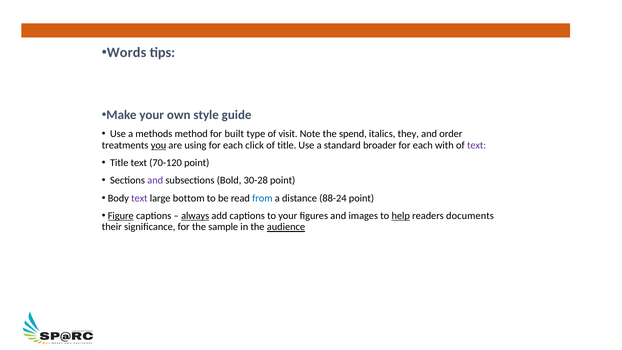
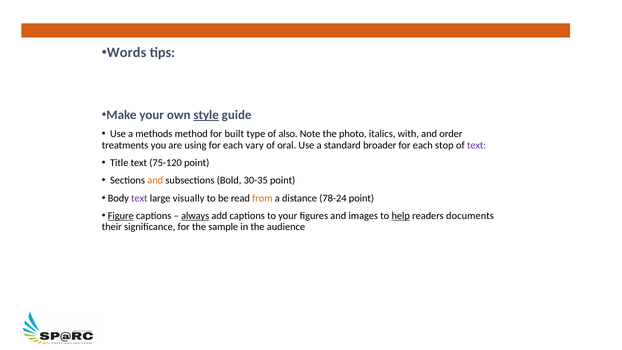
style underline: none -> present
visit: visit -> also
spend: spend -> photo
they: they -> with
you underline: present -> none
click: click -> vary
of title: title -> oral
with: with -> stop
70-120: 70-120 -> 75-120
and at (155, 180) colour: purple -> orange
30-28: 30-28 -> 30-35
bottom: bottom -> visually
from colour: blue -> orange
88-24: 88-24 -> 78-24
audience underline: present -> none
